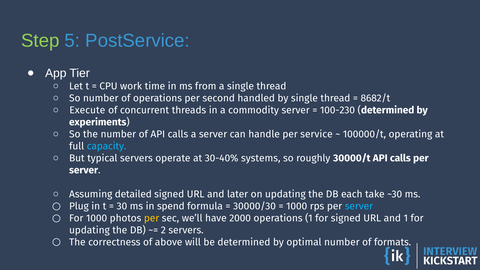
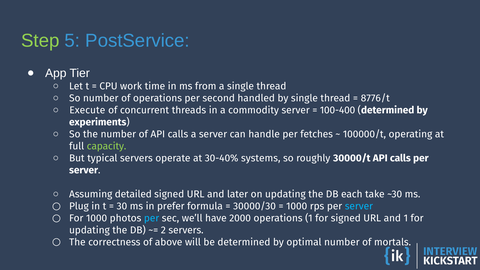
8682/t: 8682/t -> 8776/t
100-230: 100-230 -> 100-400
service: service -> fetches
capacity colour: light blue -> light green
spend: spend -> prefer
per at (152, 218) colour: yellow -> light blue
formats: formats -> mortals
